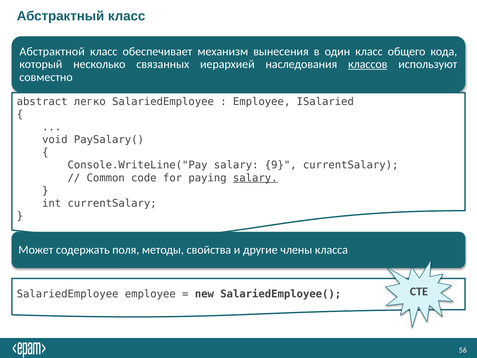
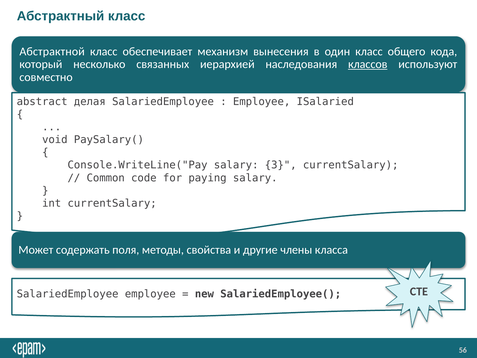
легко: легко -> делая
9: 9 -> 3
salary at (255, 178) underline: present -> none
